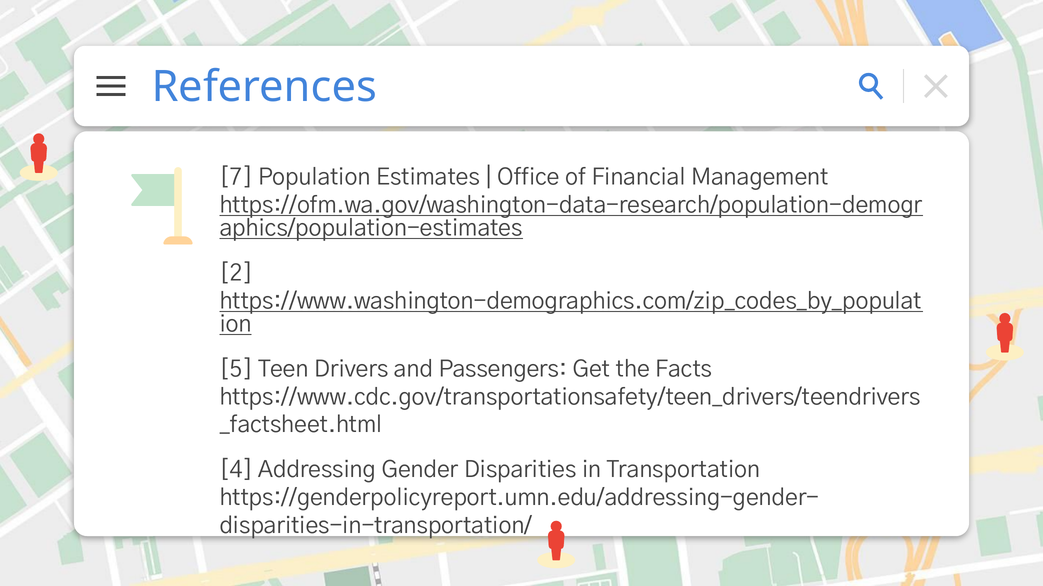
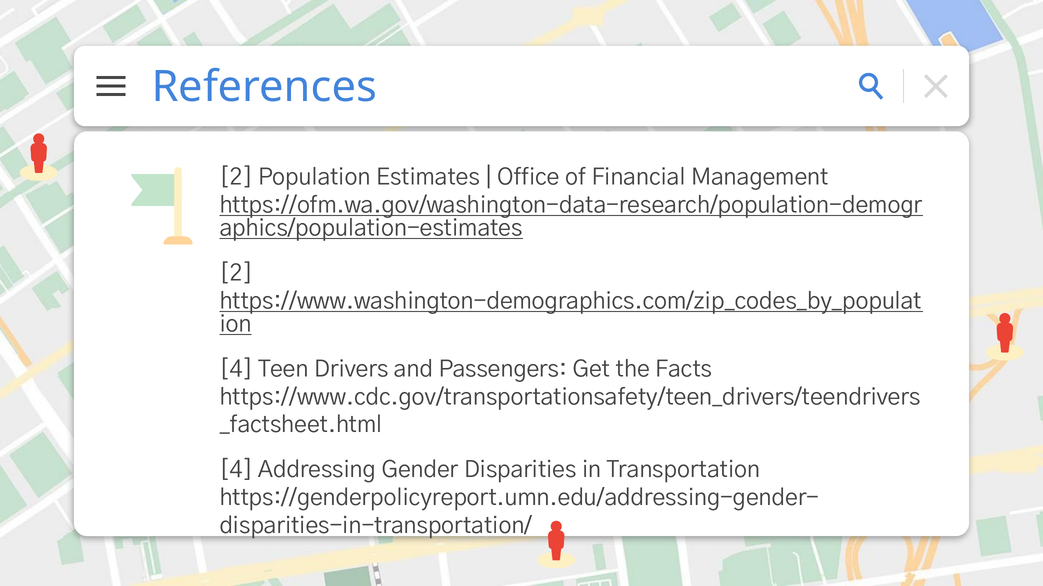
7 at (236, 177): 7 -> 2
5 at (236, 370): 5 -> 4
